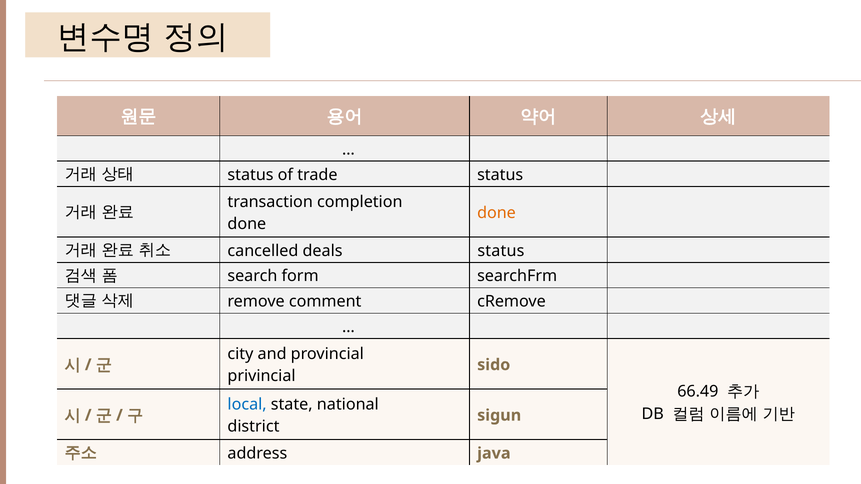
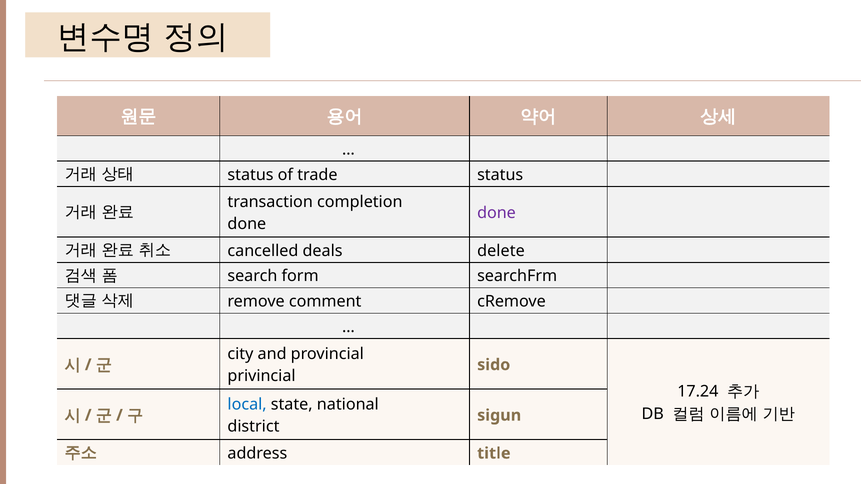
done at (496, 213) colour: orange -> purple
deals status: status -> delete
66.49: 66.49 -> 17.24
java: java -> title
